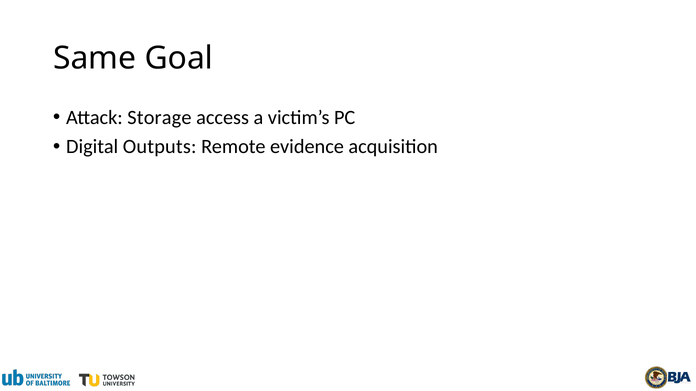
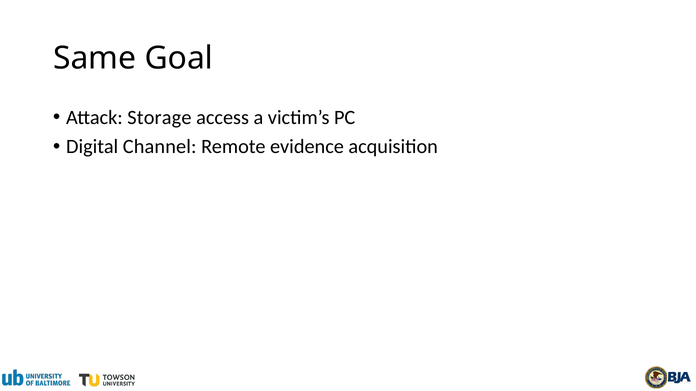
Outputs: Outputs -> Channel
